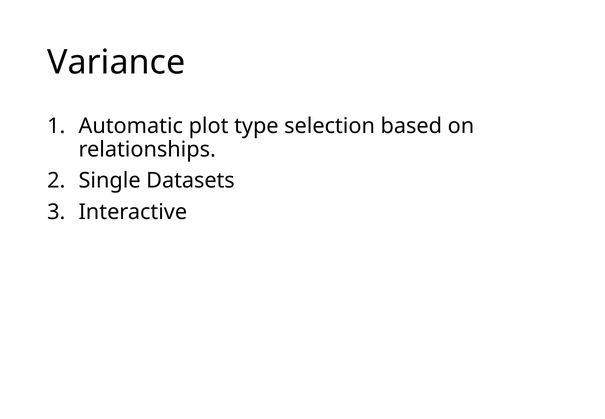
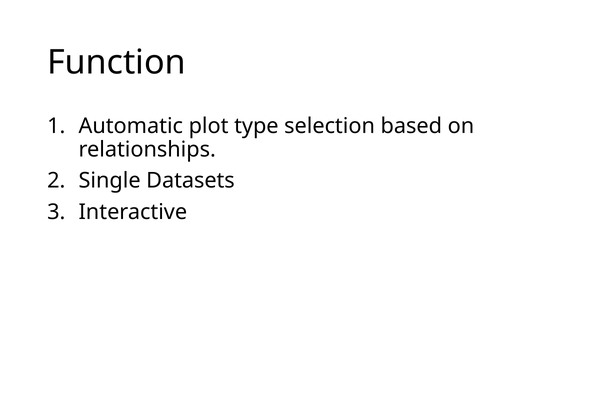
Variance: Variance -> Function
